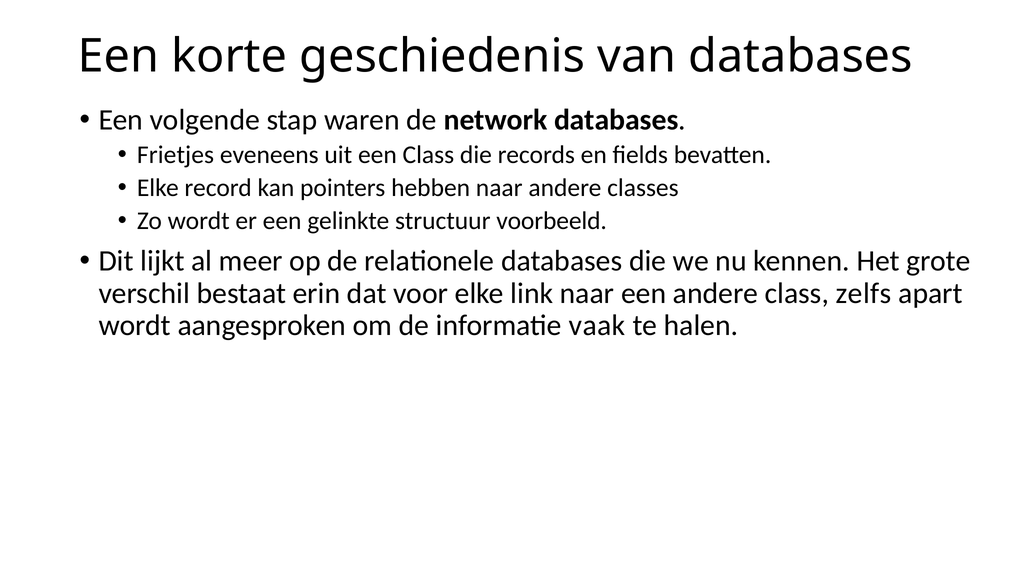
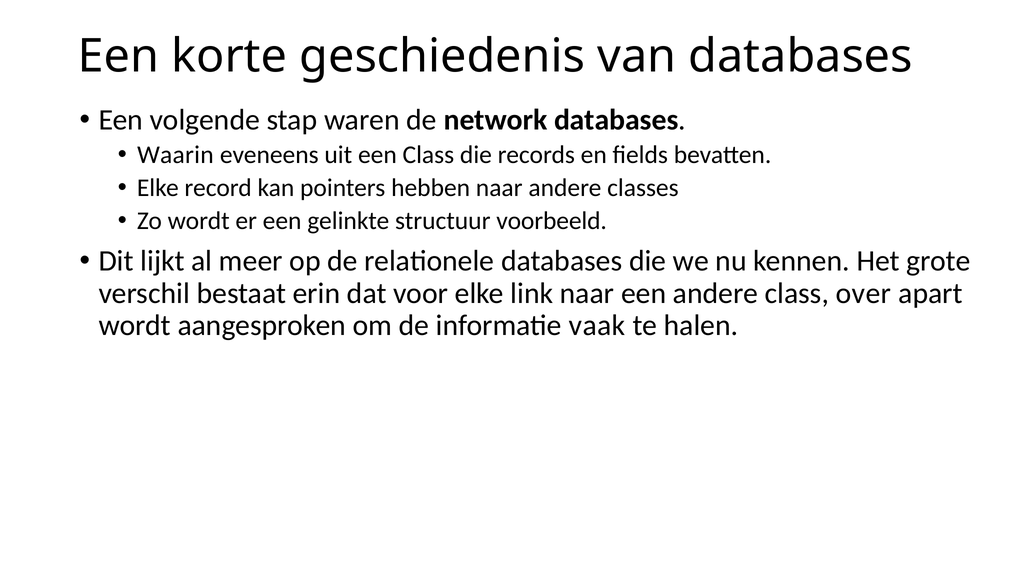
Frietjes: Frietjes -> Waarin
zelfs: zelfs -> over
